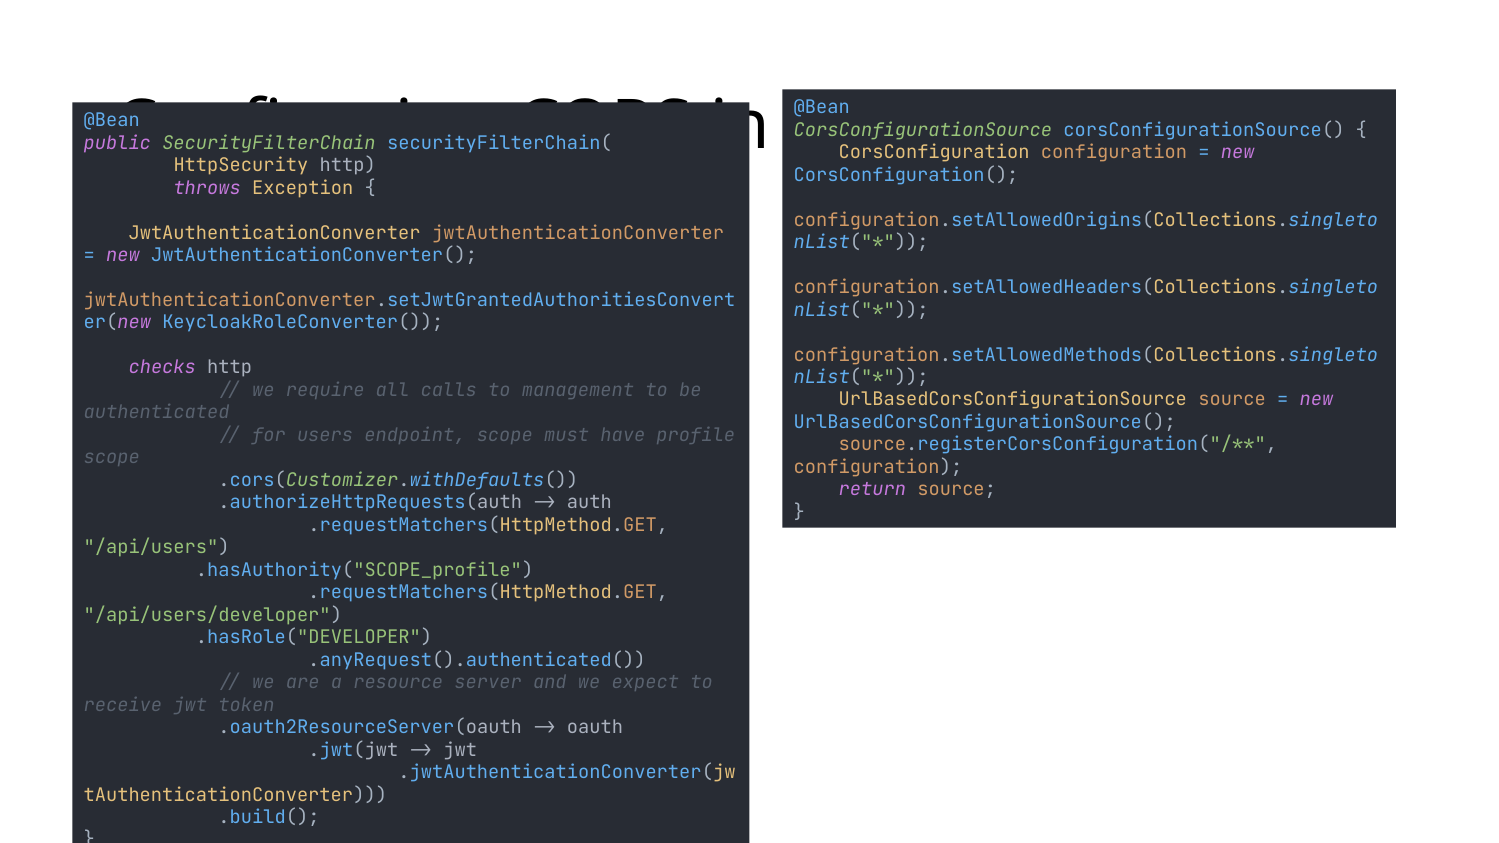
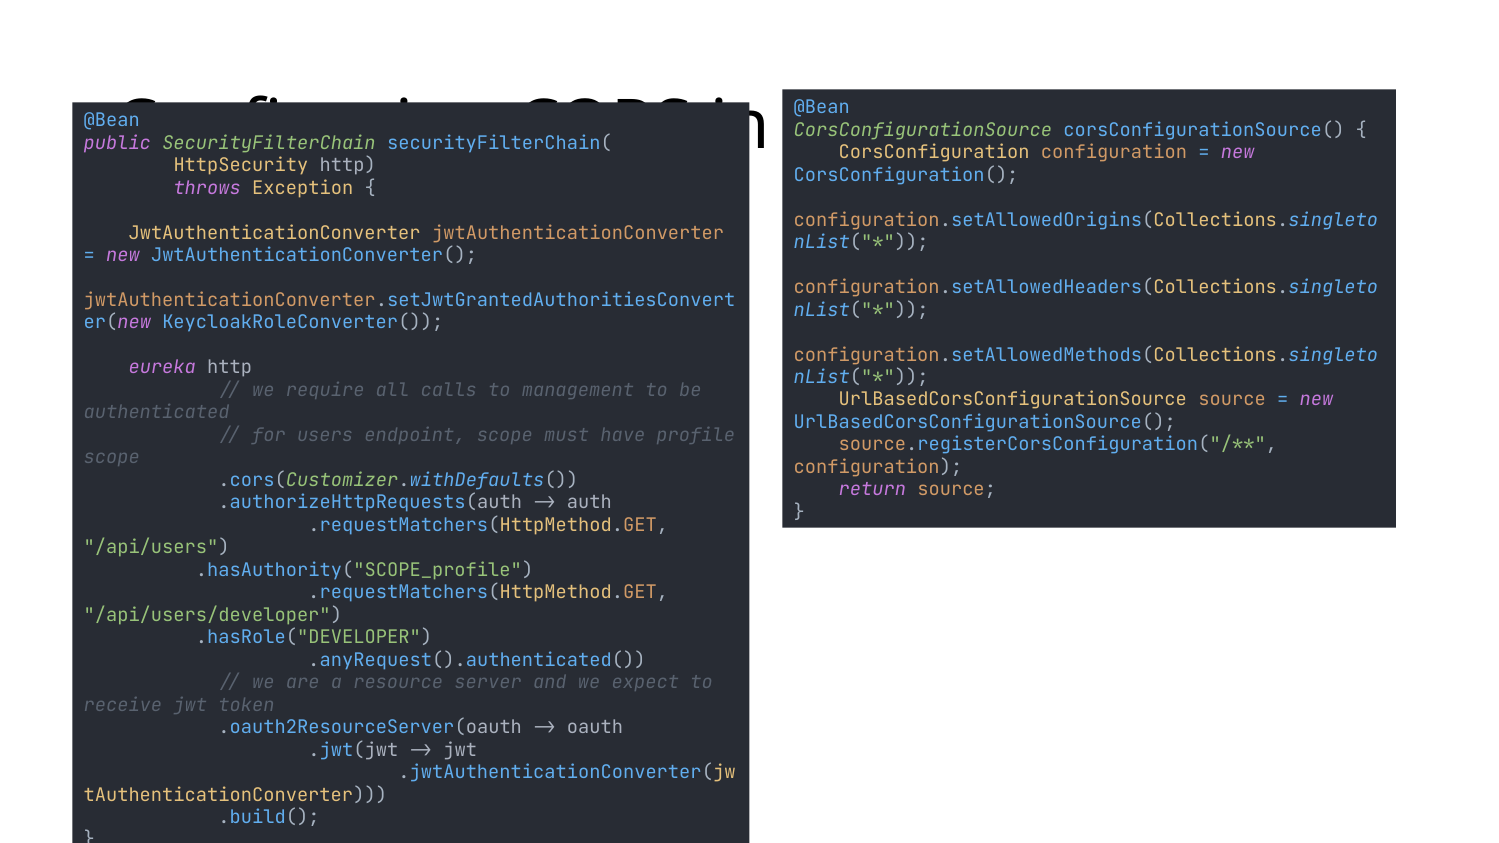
checks: checks -> eureka
